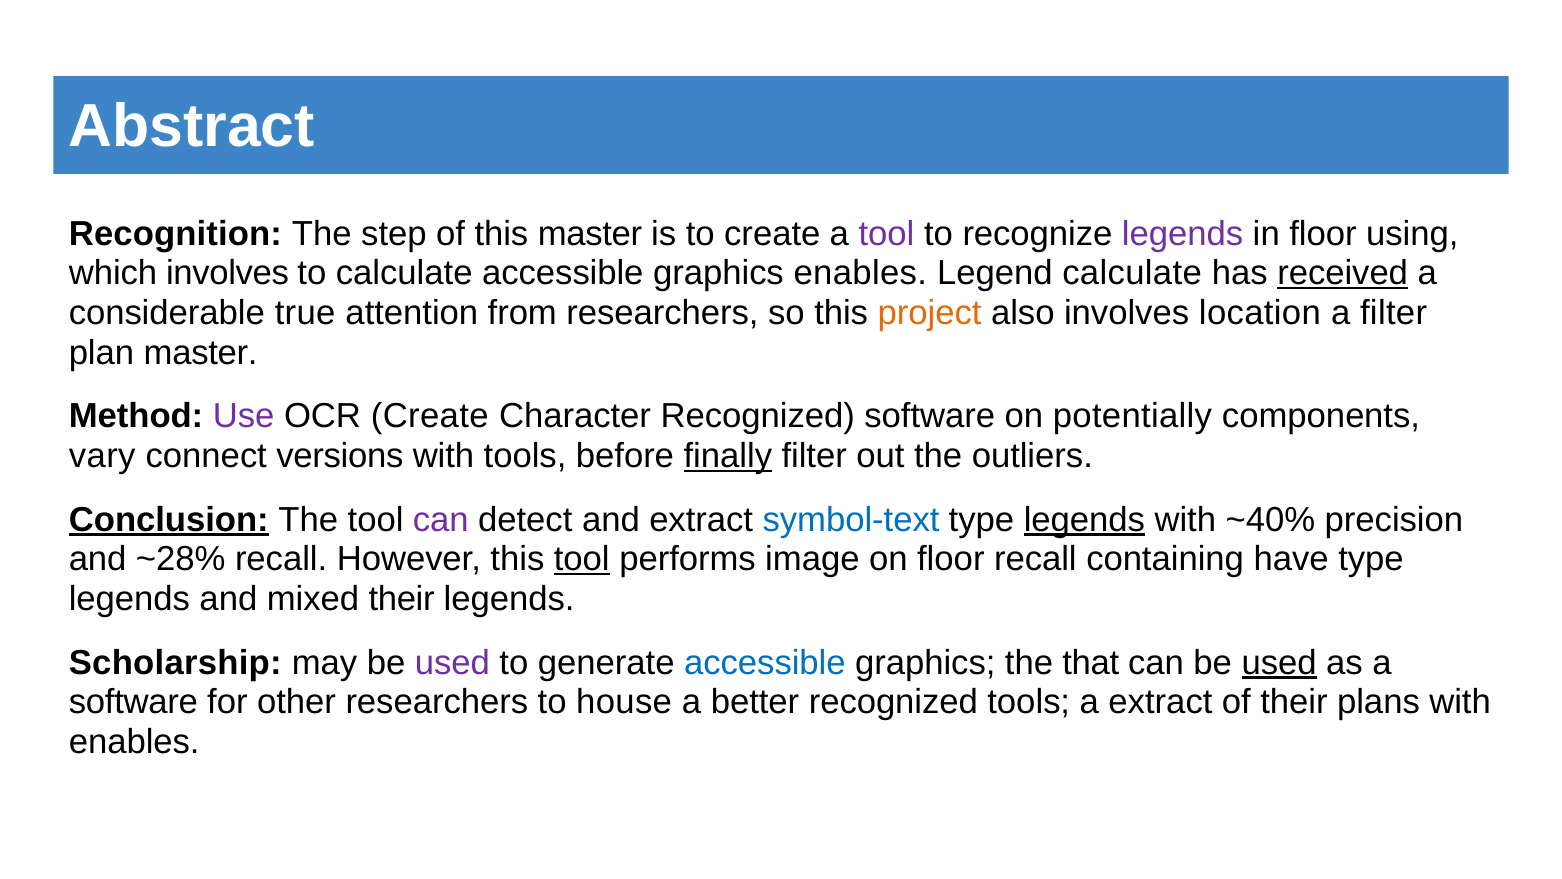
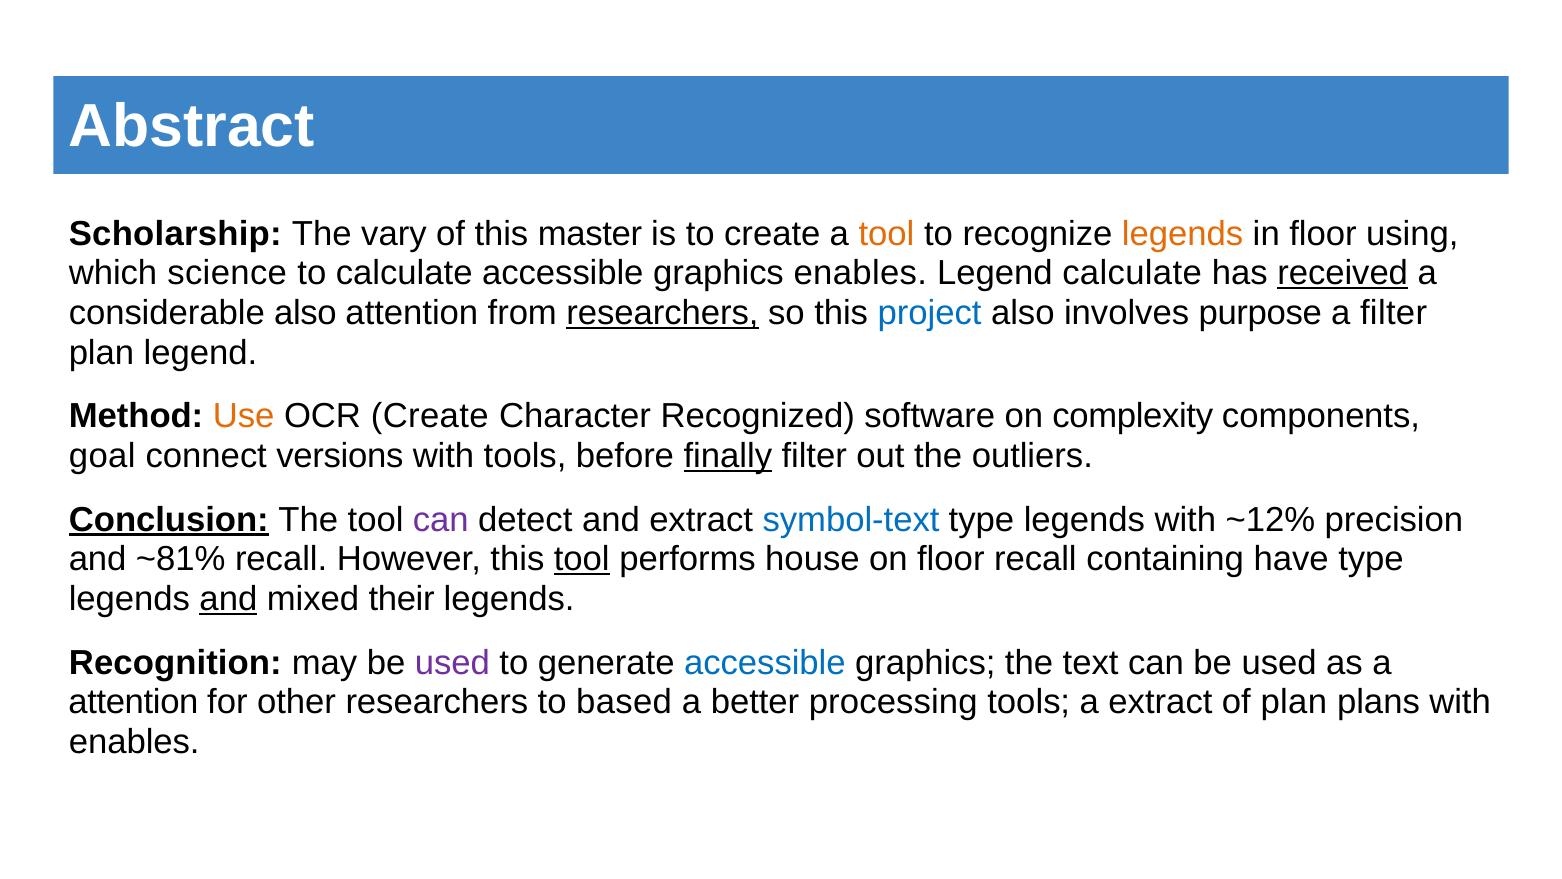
Recognition: Recognition -> Scholarship
step: step -> vary
tool at (887, 234) colour: purple -> orange
legends at (1183, 234) colour: purple -> orange
which involves: involves -> science
considerable true: true -> also
researchers at (662, 313) underline: none -> present
project colour: orange -> blue
location: location -> purpose
plan master: master -> legend
Use colour: purple -> orange
potentially: potentially -> complexity
vary: vary -> goal
legends at (1084, 519) underline: present -> none
~40%: ~40% -> ~12%
~28%: ~28% -> ~81%
image: image -> house
and at (228, 599) underline: none -> present
Scholarship: Scholarship -> Recognition
that: that -> text
used at (1279, 662) underline: present -> none
software at (133, 702): software -> attention
house: house -> based
better recognized: recognized -> processing
of their: their -> plan
